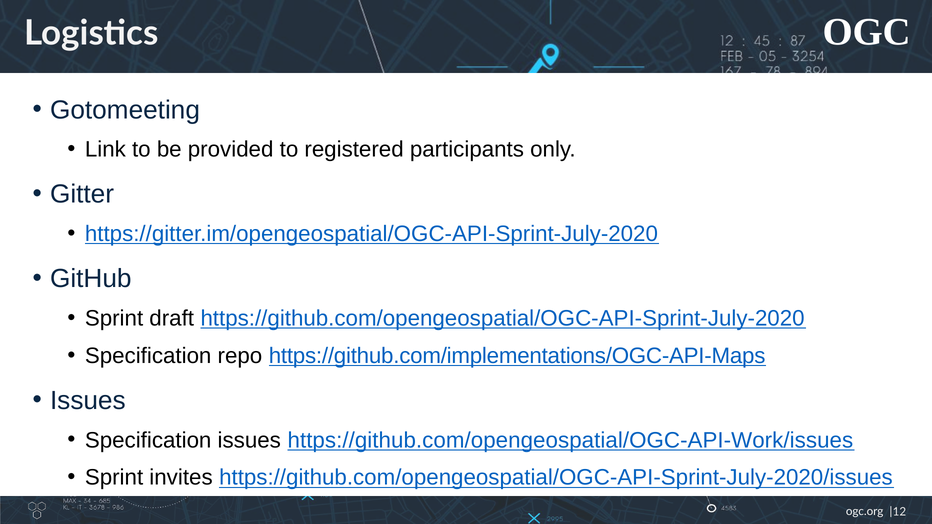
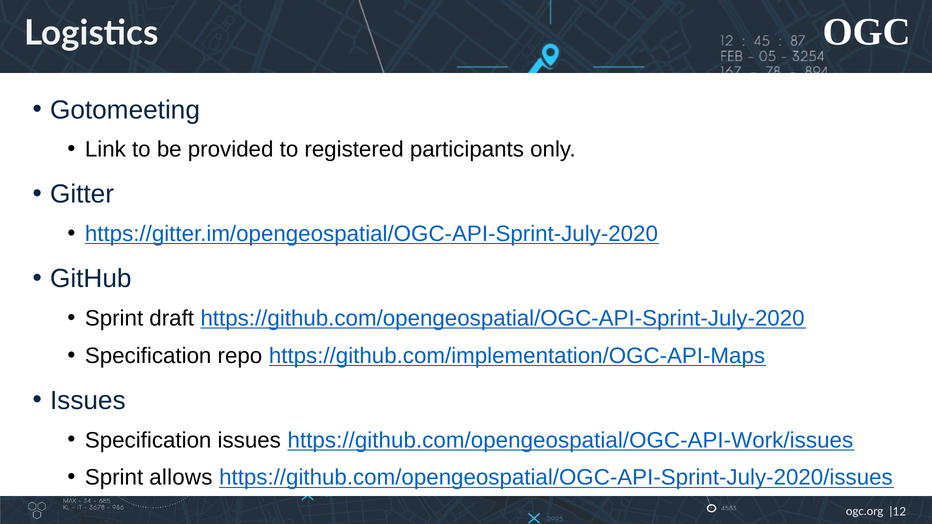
https://github.com/implementations/OGC-API-Maps: https://github.com/implementations/OGC-API-Maps -> https://github.com/implementation/OGC-API-Maps
invites: invites -> allows
